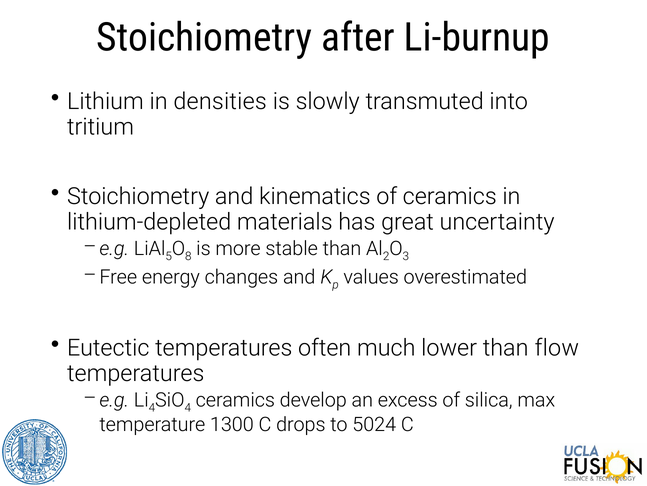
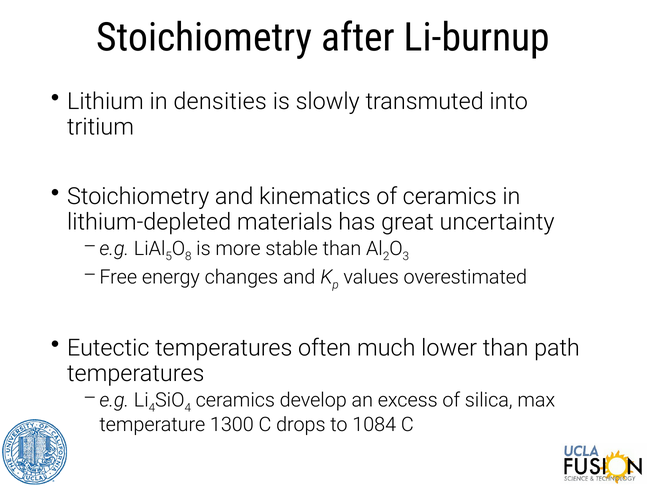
flow: flow -> path
5024: 5024 -> 1084
